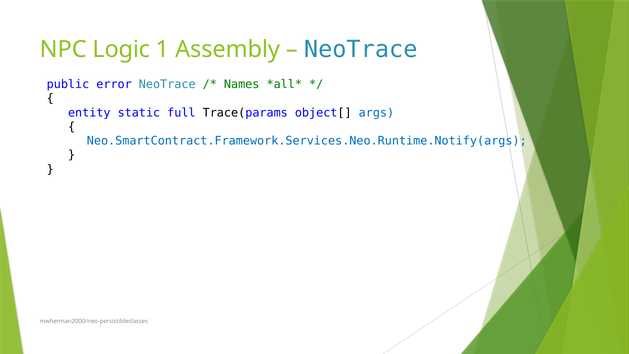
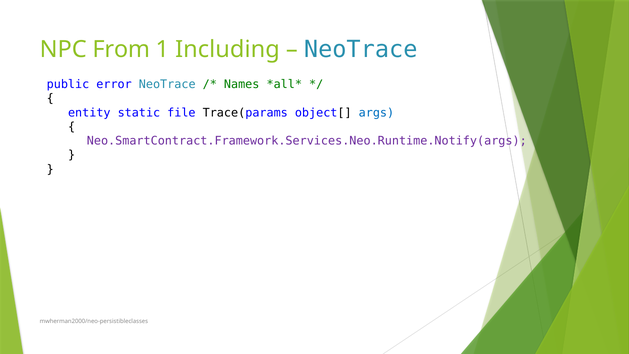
Logic: Logic -> From
Assembly: Assembly -> Including
full: full -> file
Neo.SmartContract.Framework.Services.Neo.Runtime.Notify(args colour: blue -> purple
